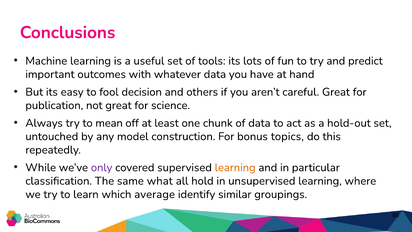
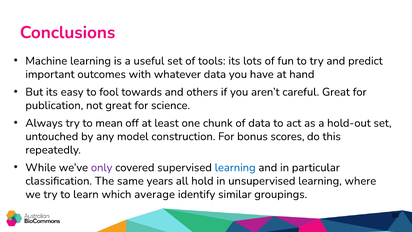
decision: decision -> towards
topics: topics -> scores
learning at (235, 167) colour: orange -> blue
what: what -> years
